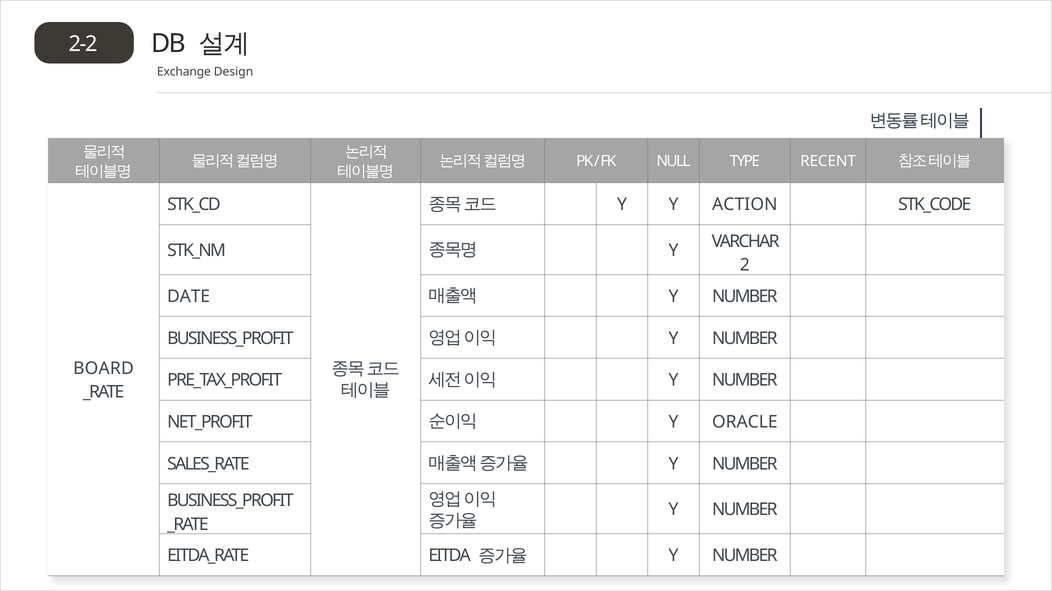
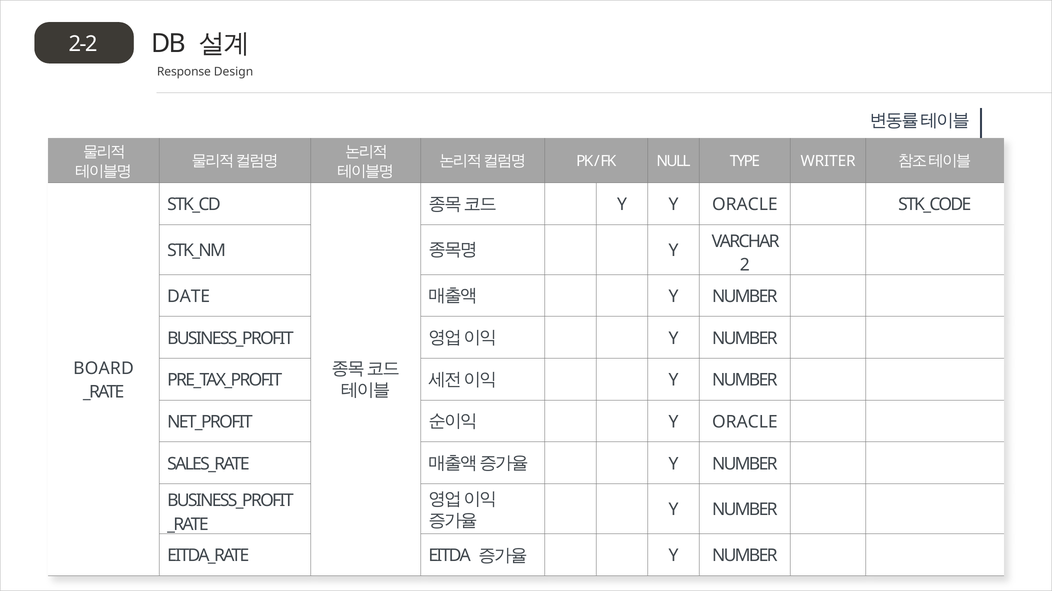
Exchange: Exchange -> Response
RECENT: RECENT -> WRITER
Y Y ACTION: ACTION -> ORACLE
